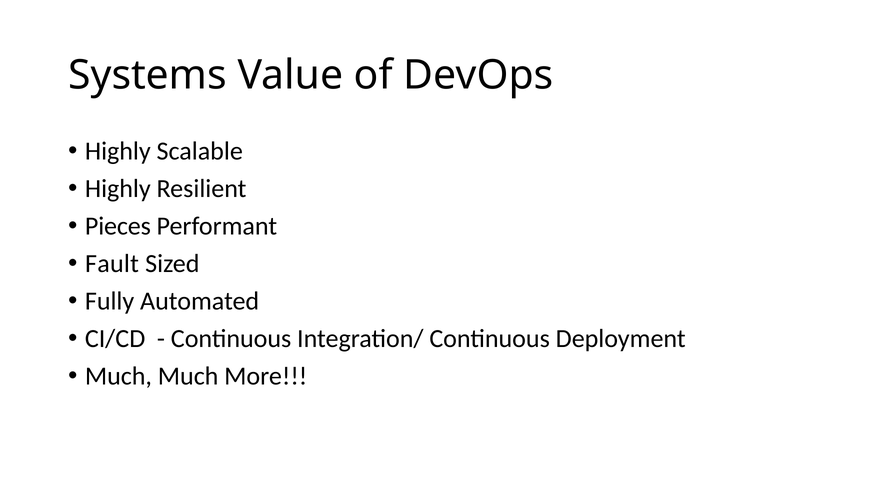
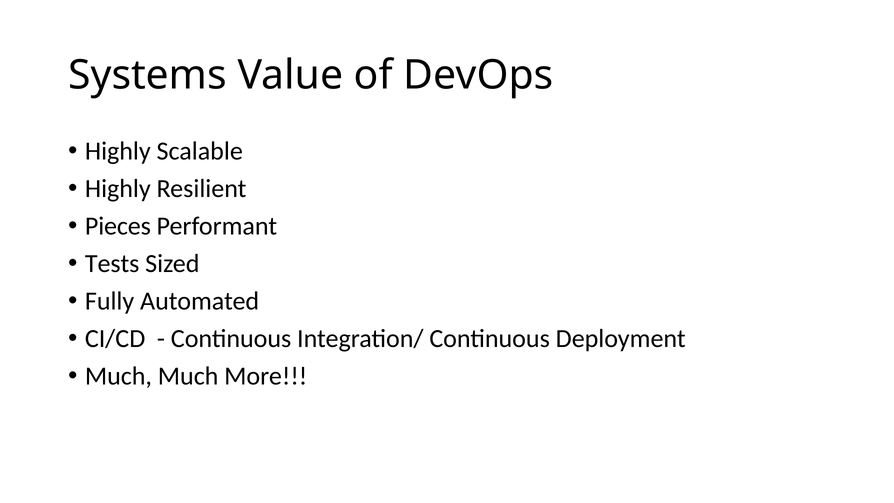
Fault: Fault -> Tests
